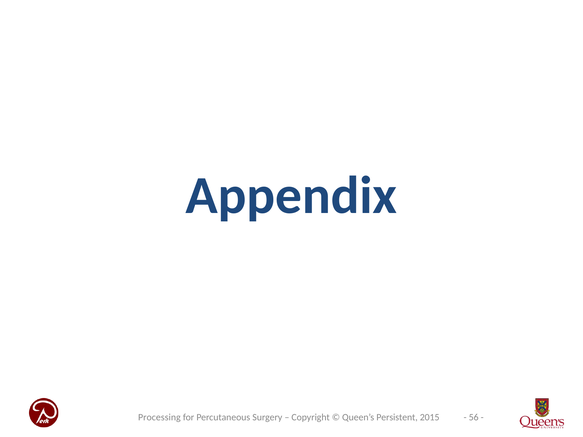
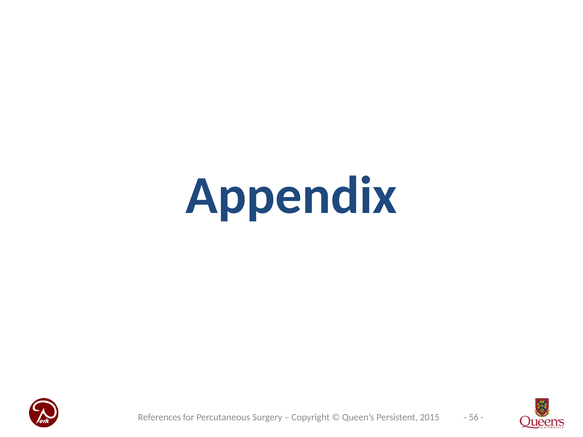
Processing: Processing -> References
